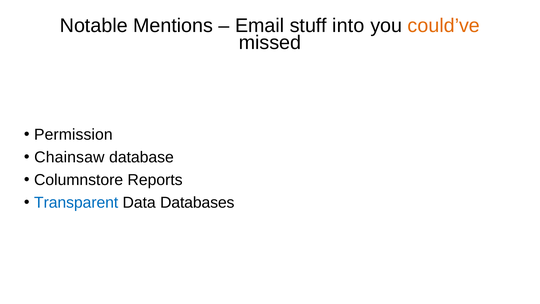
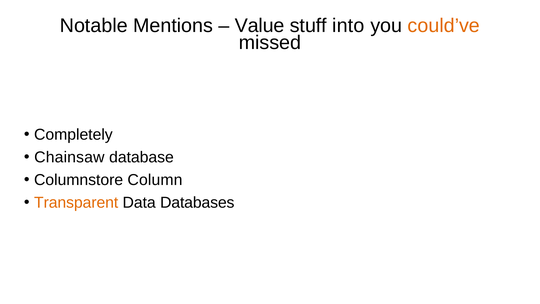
Email: Email -> Value
Permission: Permission -> Completely
Reports: Reports -> Column
Transparent colour: blue -> orange
